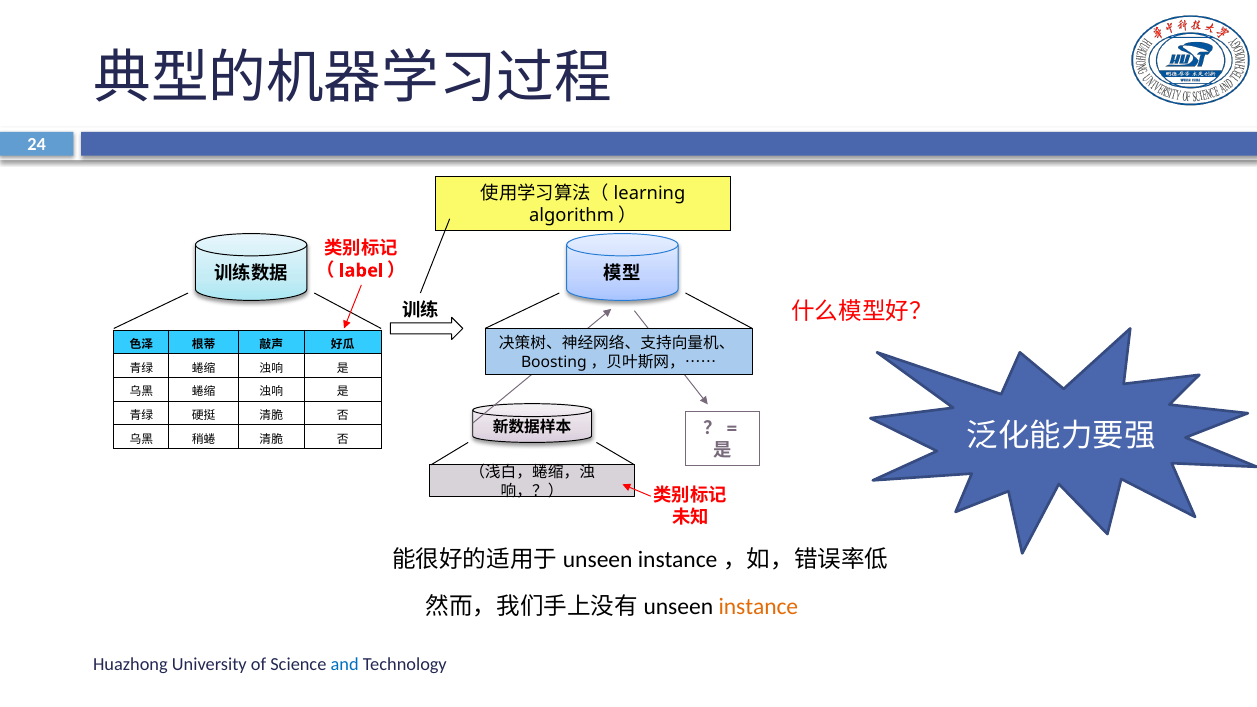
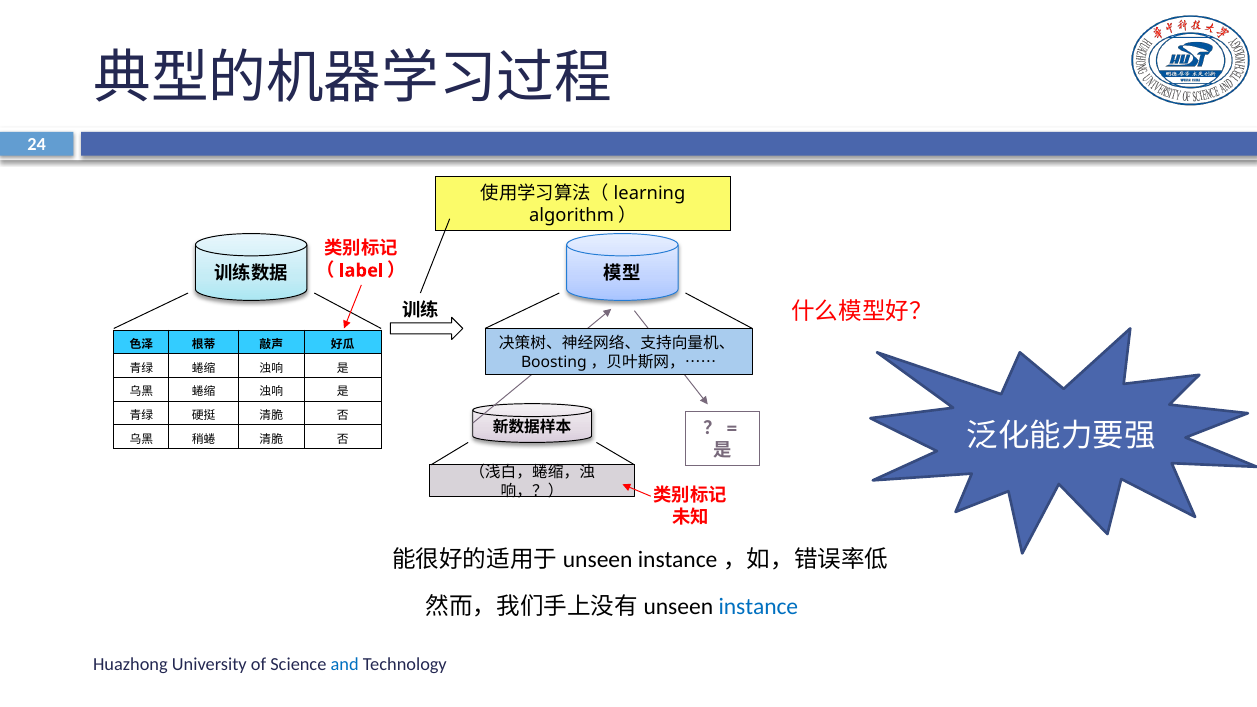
instance colour: orange -> blue
